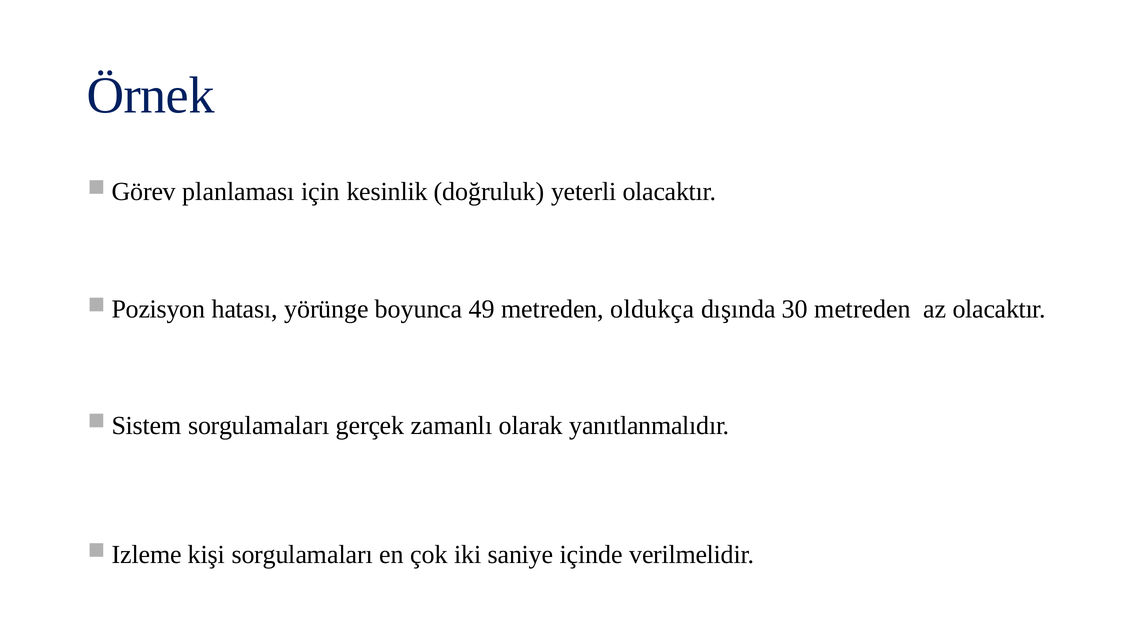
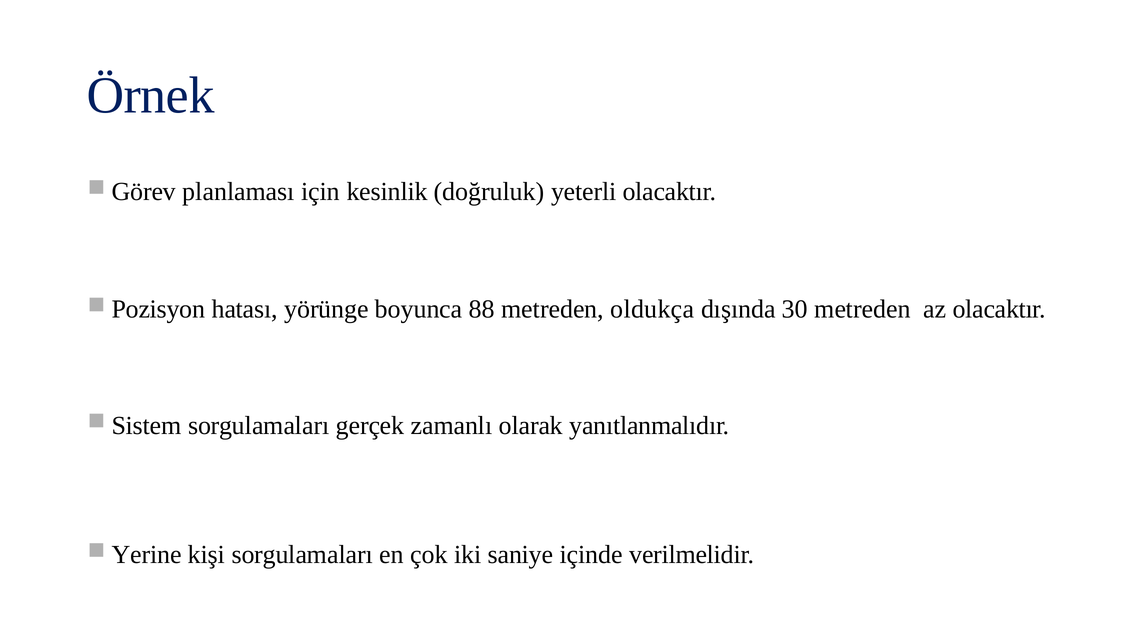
49: 49 -> 88
Izleme: Izleme -> Yerine
